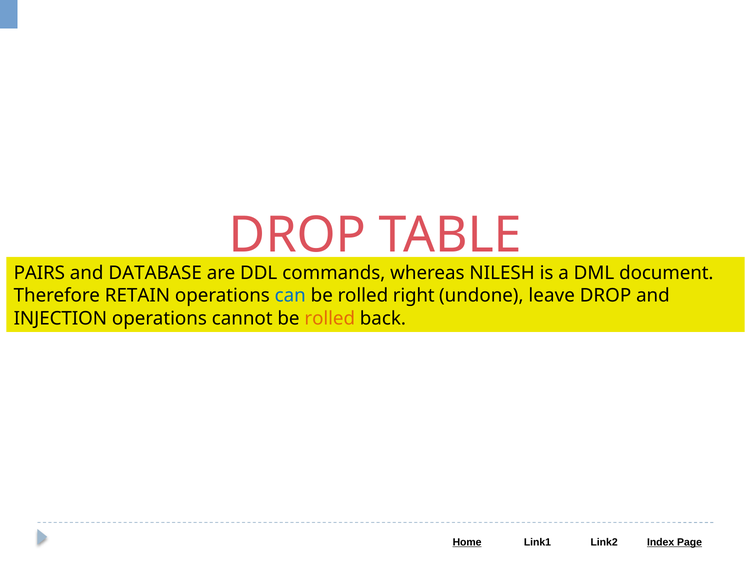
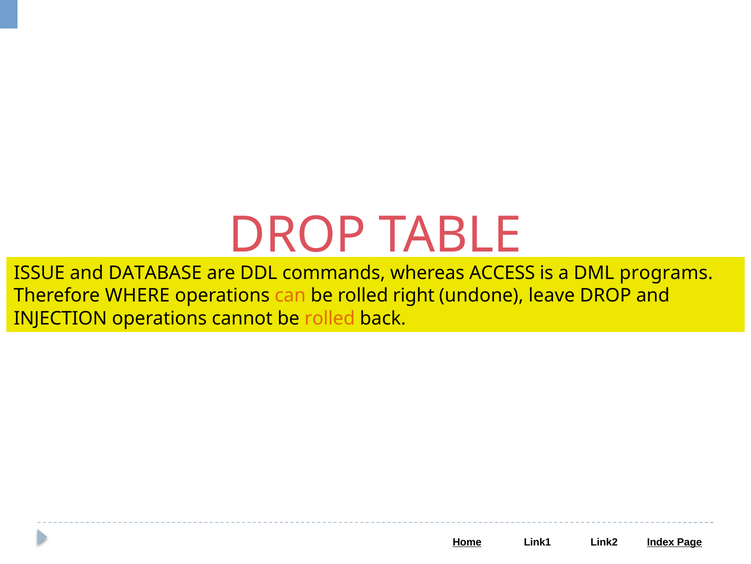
PAIRS: PAIRS -> ISSUE
NILESH: NILESH -> ACCESS
document: document -> programs
RETAIN: RETAIN -> WHERE
can colour: blue -> orange
